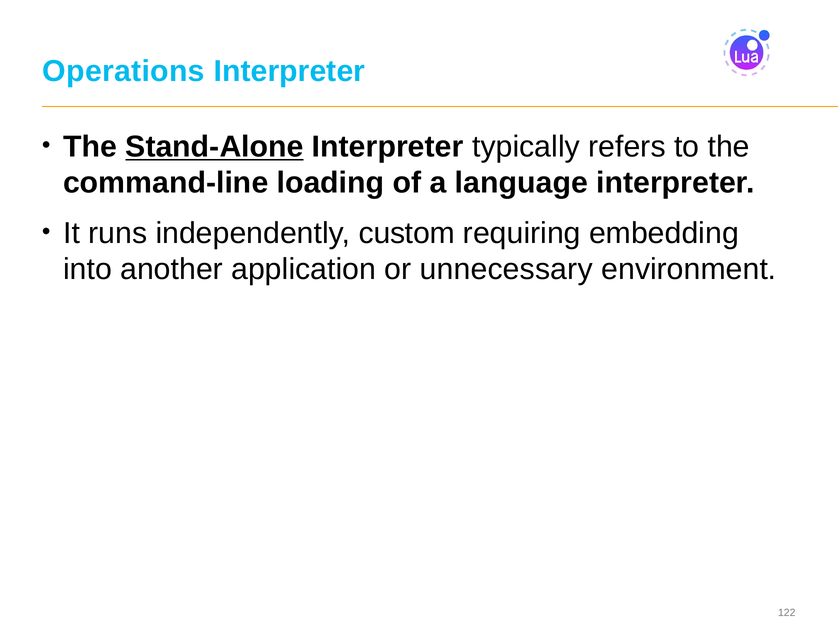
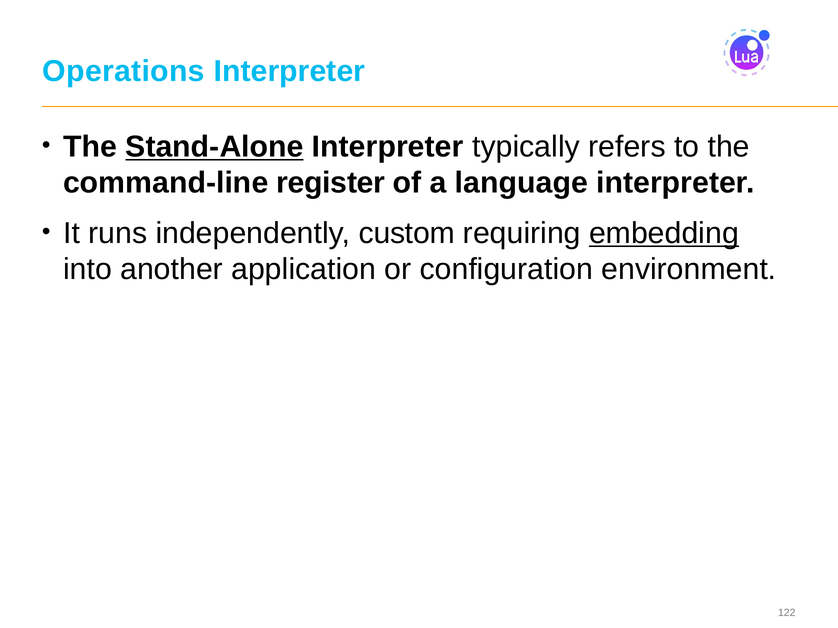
loading: loading -> register
embedding underline: none -> present
unnecessary: unnecessary -> configuration
